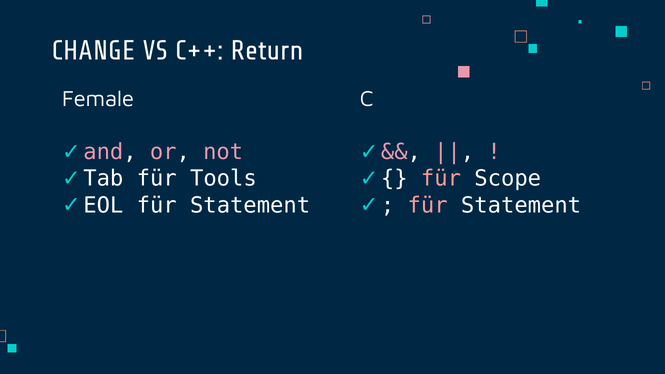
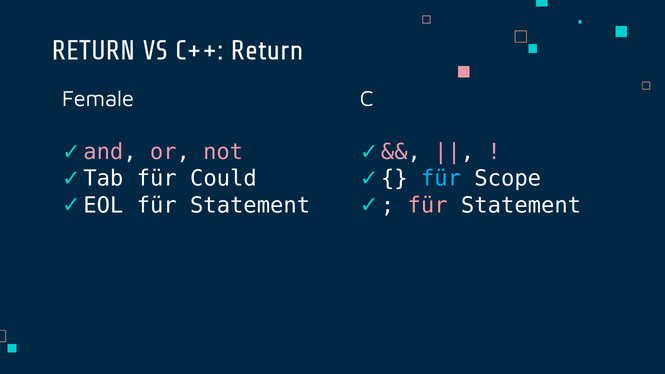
CHANGE at (93, 51): CHANGE -> RETURN
Tools: Tools -> Could
für at (441, 179) colour: pink -> light blue
